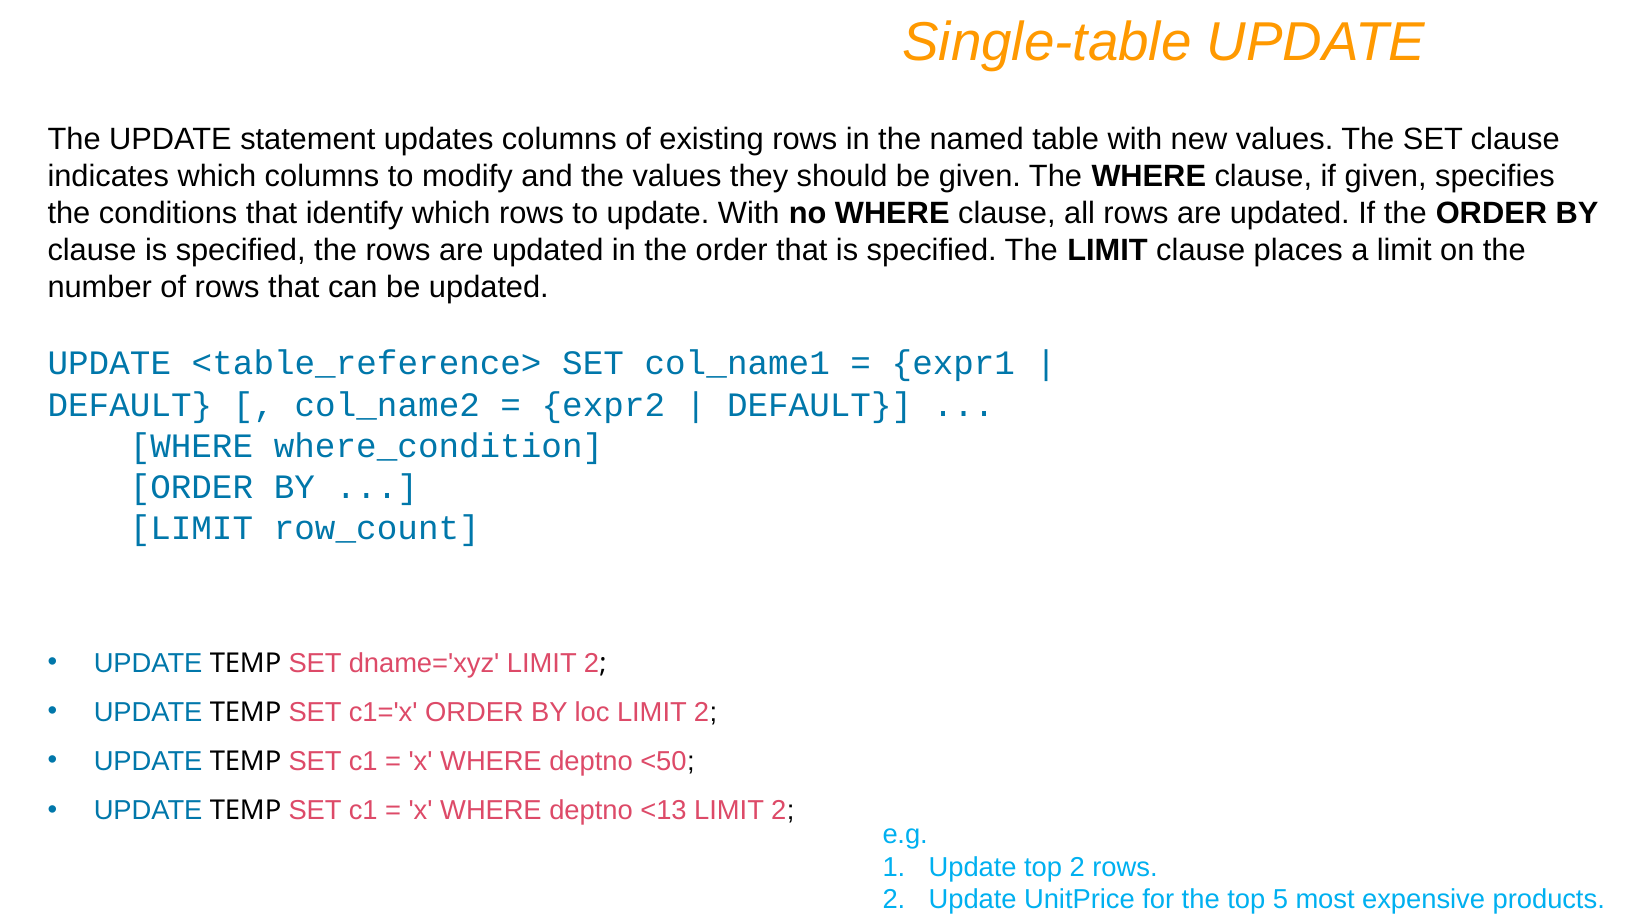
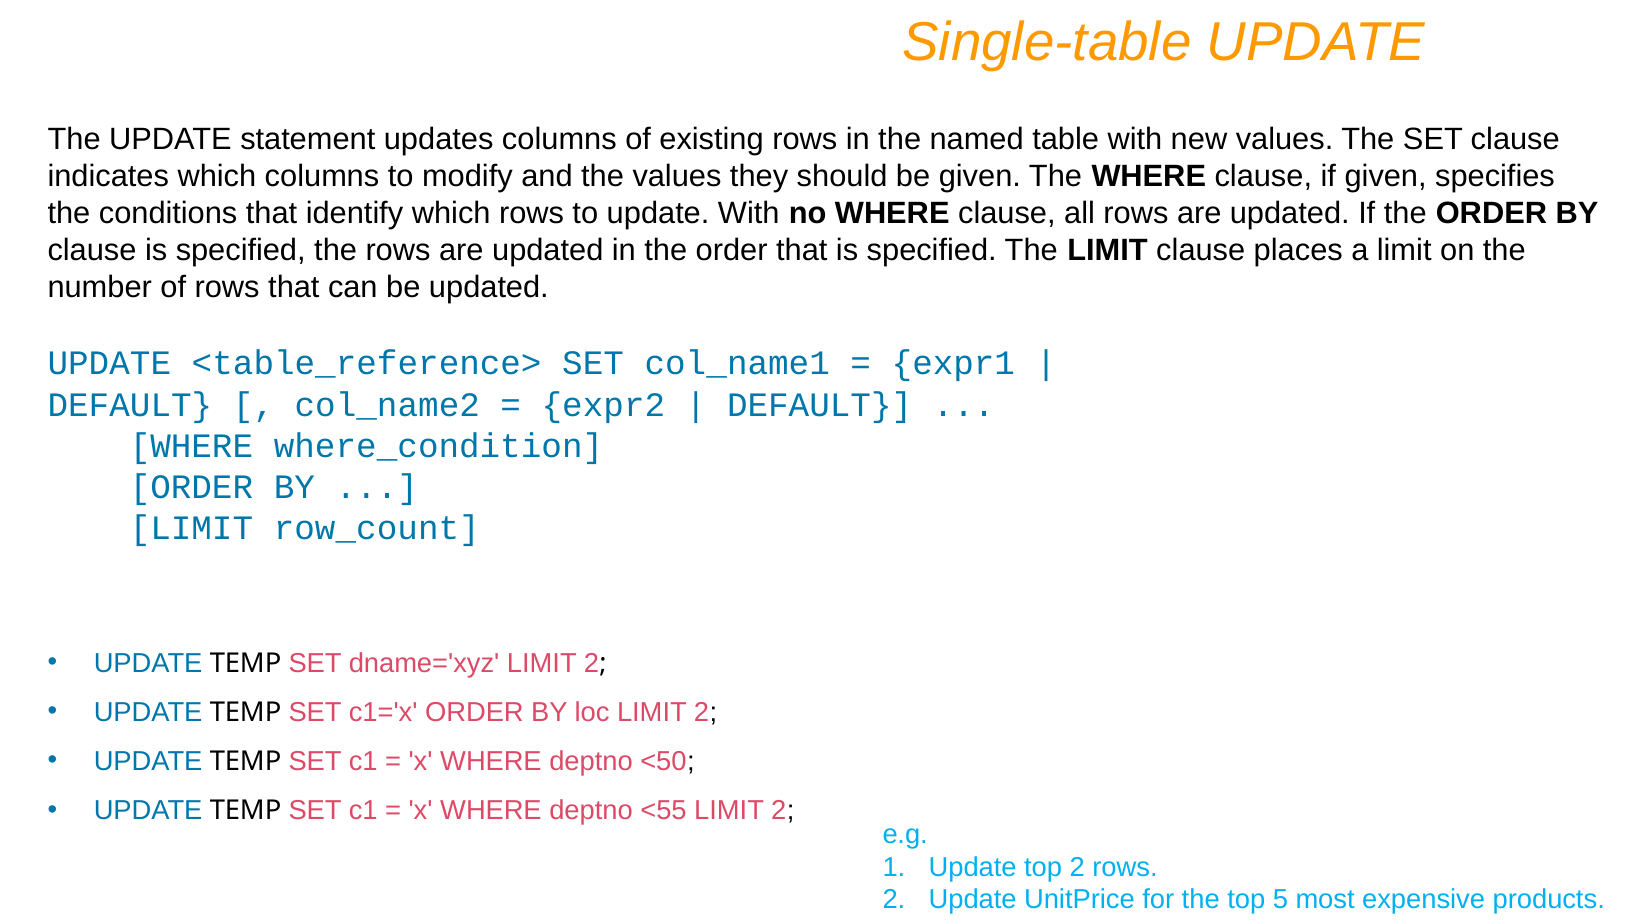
<13: <13 -> <55
